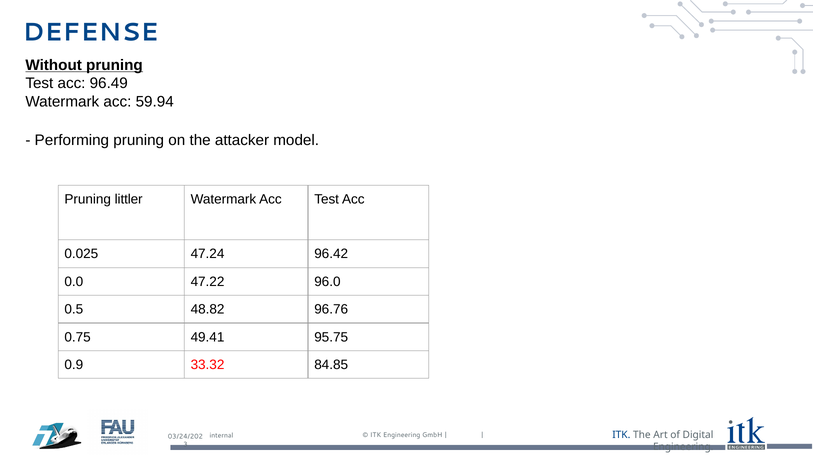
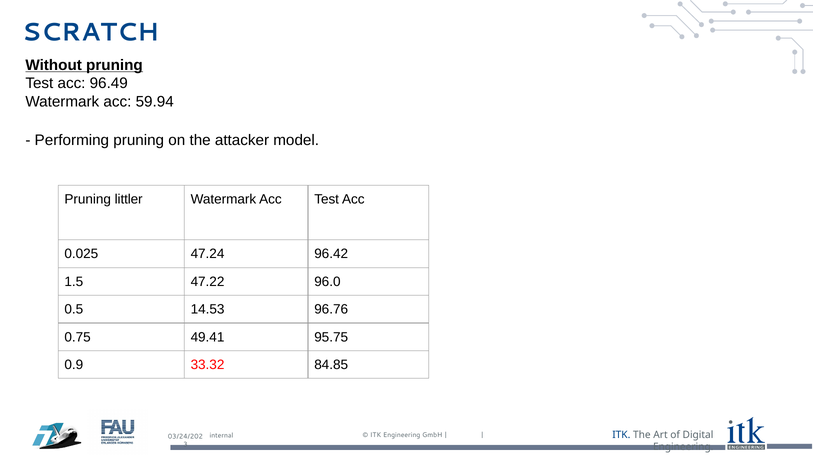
DEFENSE: DEFENSE -> SCRATCH
0.0: 0.0 -> 1.5
48.82: 48.82 -> 14.53
